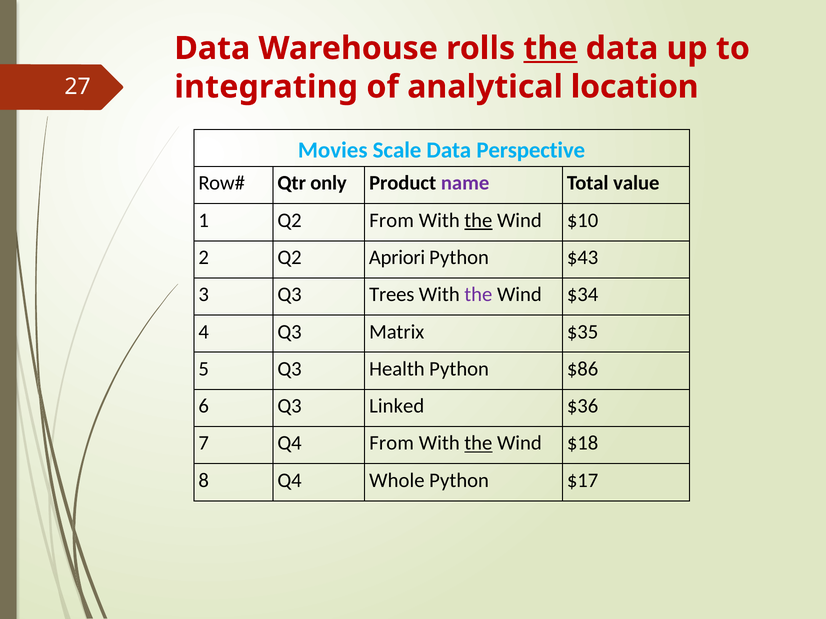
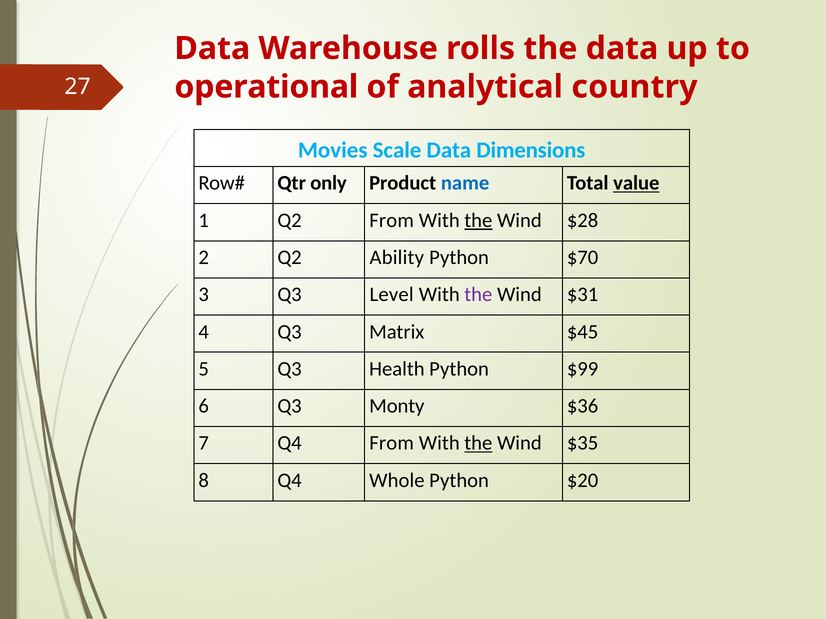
the at (550, 48) underline: present -> none
integrating: integrating -> operational
location: location -> country
Perspective: Perspective -> Dimensions
name colour: purple -> blue
value underline: none -> present
$10: $10 -> $28
Apriori: Apriori -> Ability
$43: $43 -> $70
Trees: Trees -> Level
$34: $34 -> $31
$35: $35 -> $45
$86: $86 -> $99
Linked: Linked -> Monty
$18: $18 -> $35
$17: $17 -> $20
